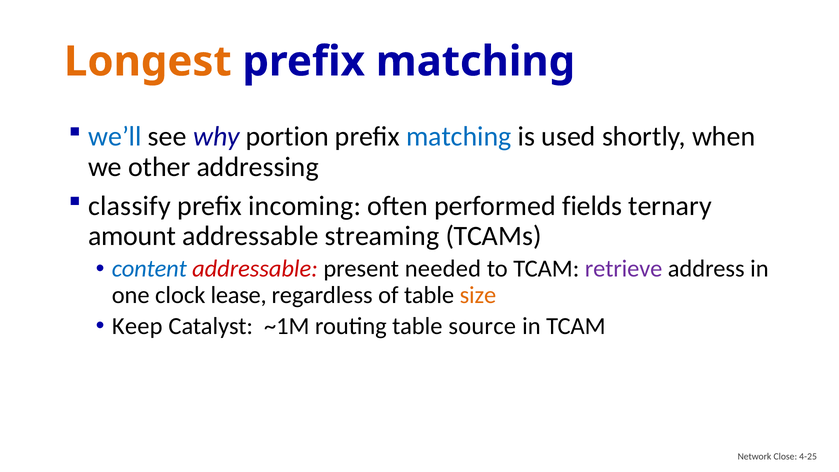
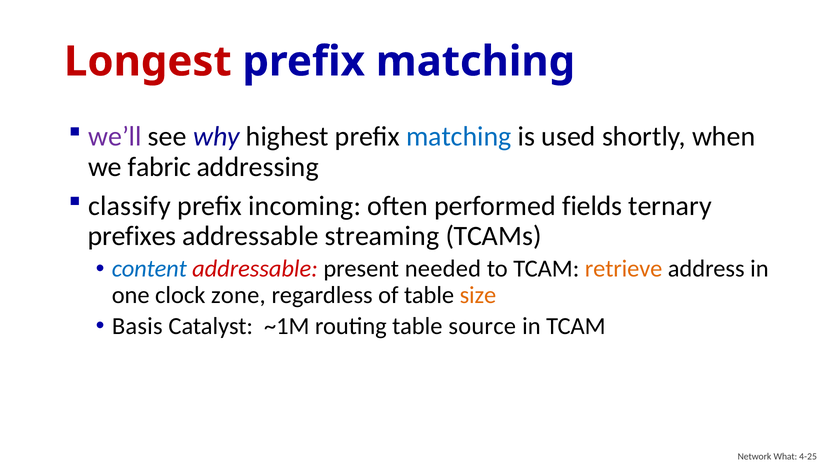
Longest colour: orange -> red
we’ll colour: blue -> purple
portion: portion -> highest
other: other -> fabric
amount: amount -> prefixes
retrieve colour: purple -> orange
lease: lease -> zone
Keep: Keep -> Basis
Close: Close -> What
